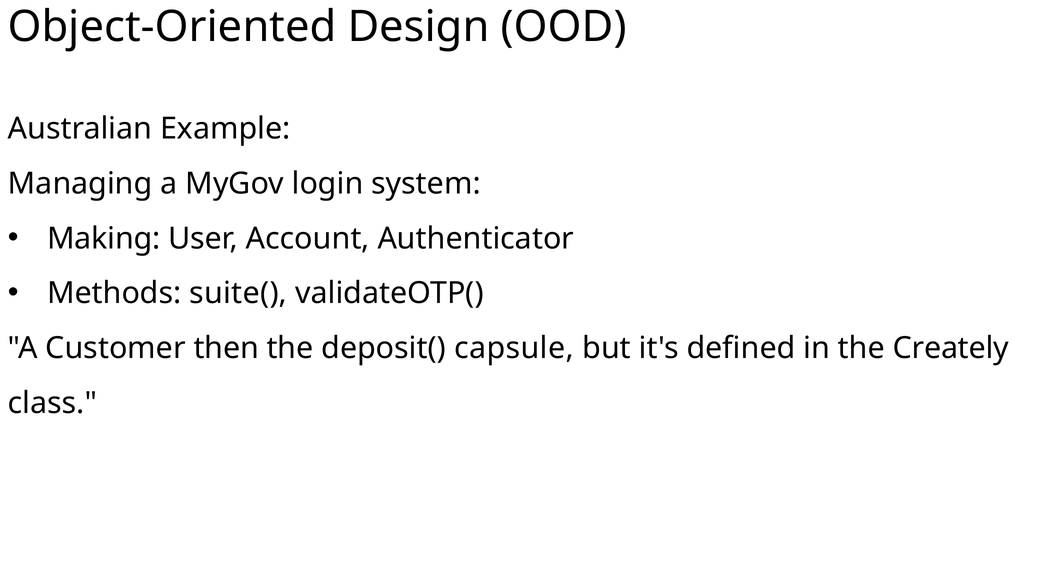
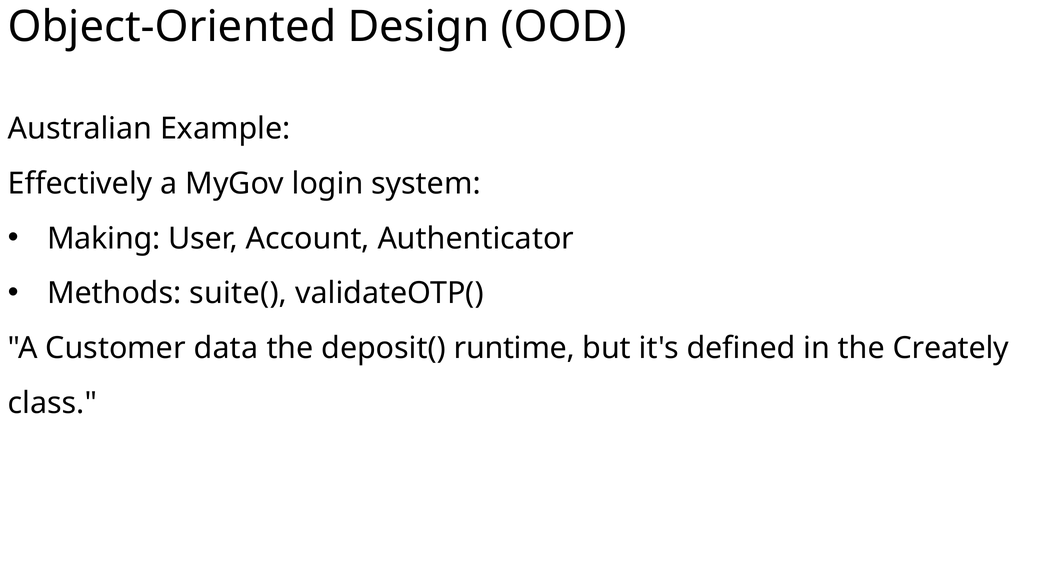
Managing: Managing -> Effectively
then: then -> data
capsule: capsule -> runtime
